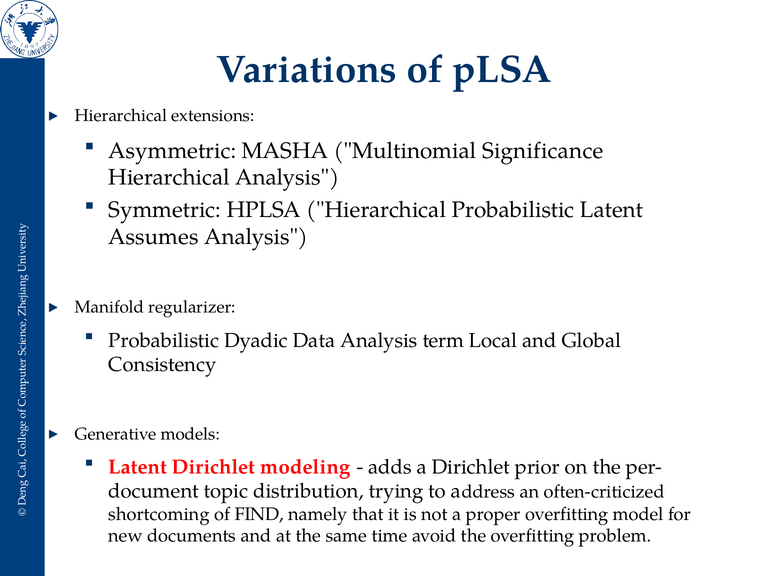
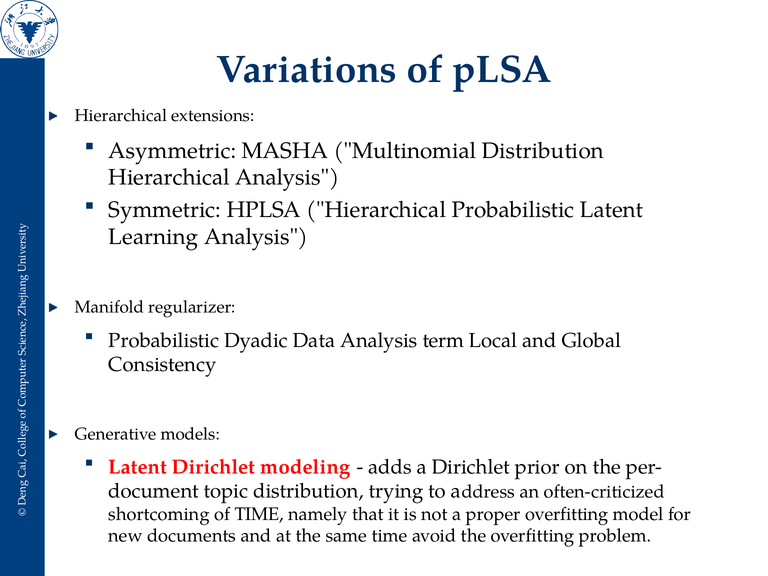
Multinomial Significance: Significance -> Distribution
Assumes: Assumes -> Learning
of FIND: FIND -> TIME
